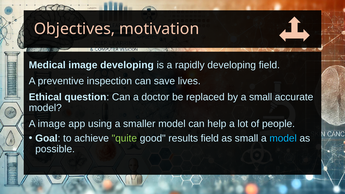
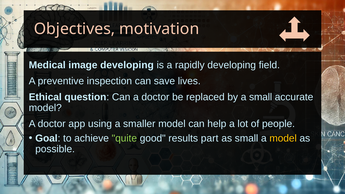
image at (52, 124): image -> doctor
results field: field -> part
model at (283, 138) colour: light blue -> yellow
